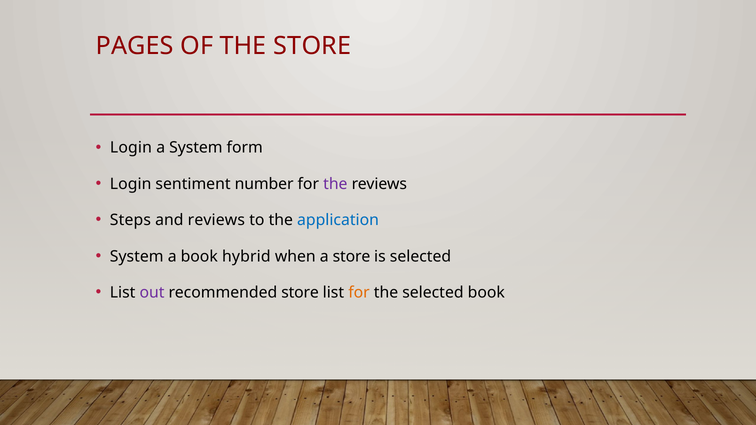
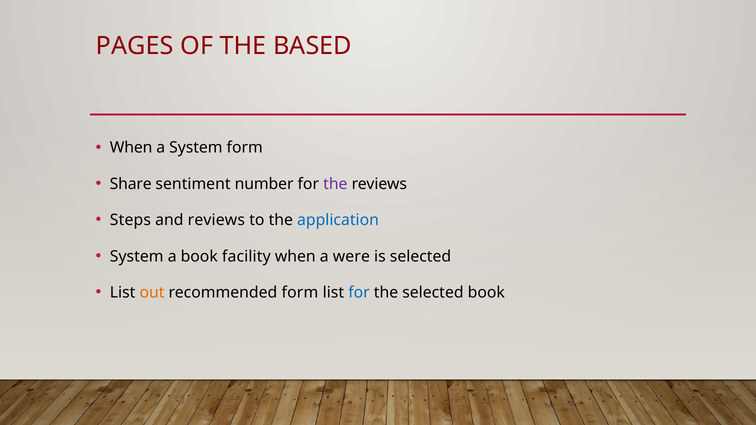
THE STORE: STORE -> BASED
Login at (131, 148): Login -> When
Login at (131, 184): Login -> Share
hybrid: hybrid -> facility
a store: store -> were
out colour: purple -> orange
recommended store: store -> form
for at (359, 293) colour: orange -> blue
